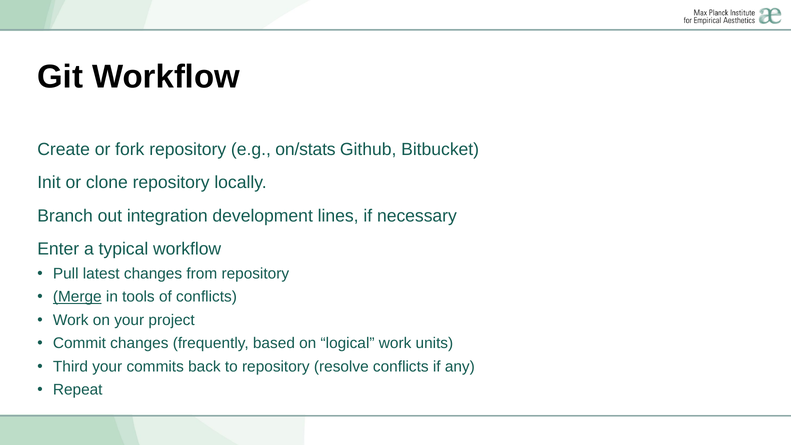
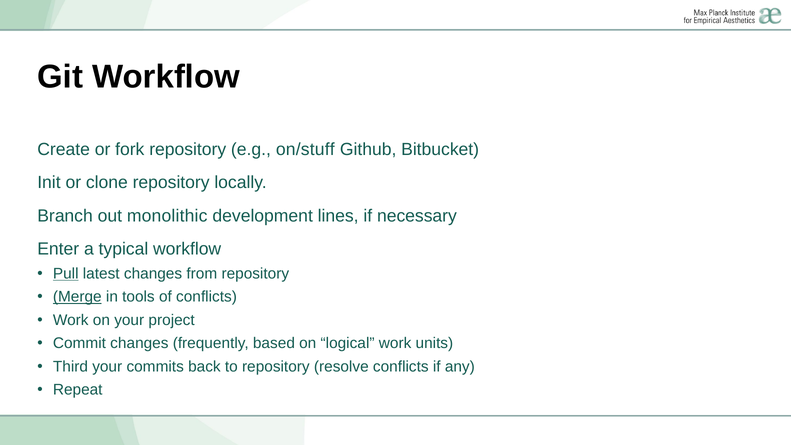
on/stats: on/stats -> on/stuff
integration: integration -> monolithic
Pull underline: none -> present
